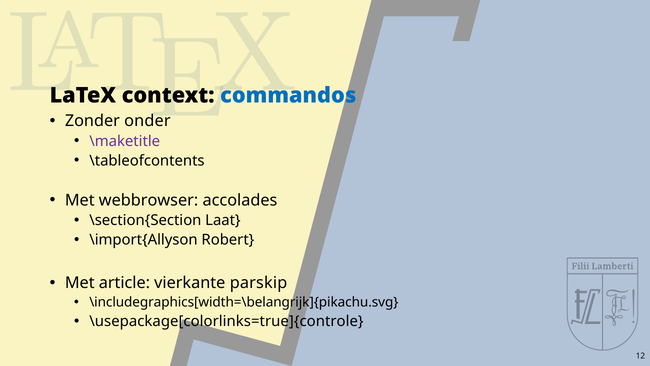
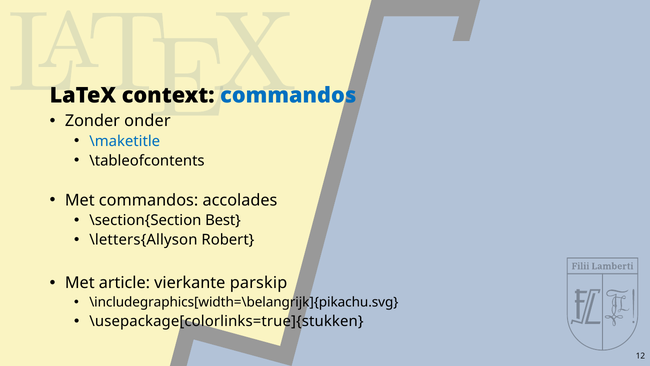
\maketitle colour: purple -> blue
Met webbrowser: webbrowser -> commandos
Laat: Laat -> Best
\import{Allyson: \import{Allyson -> \letters{Allyson
\usepackage[colorlinks=true]{controle: \usepackage[colorlinks=true]{controle -> \usepackage[colorlinks=true]{stukken
